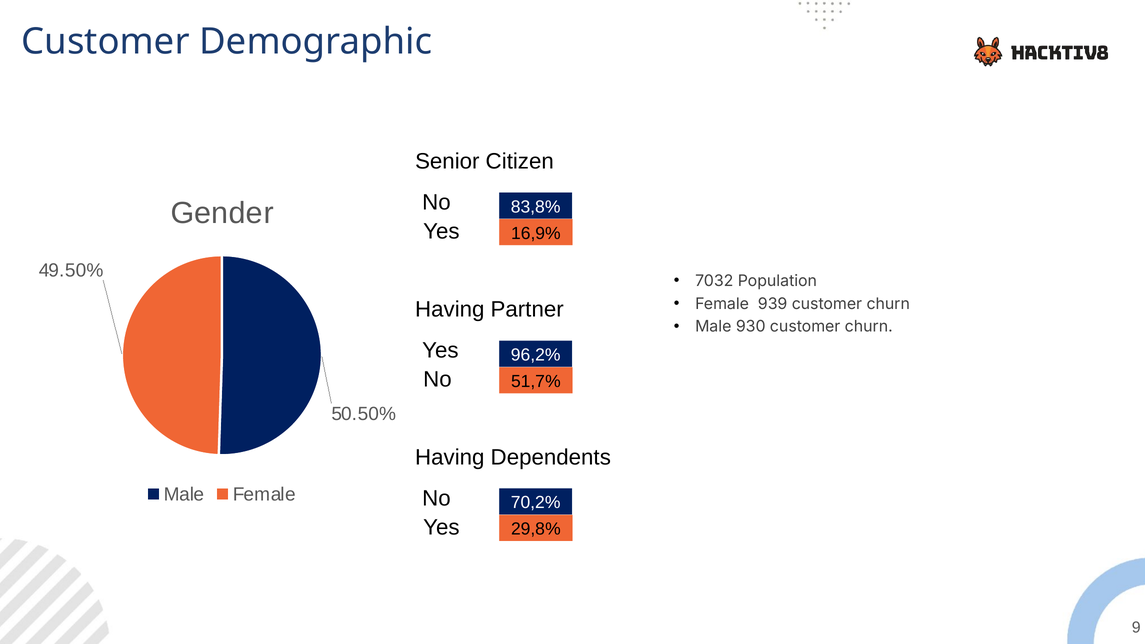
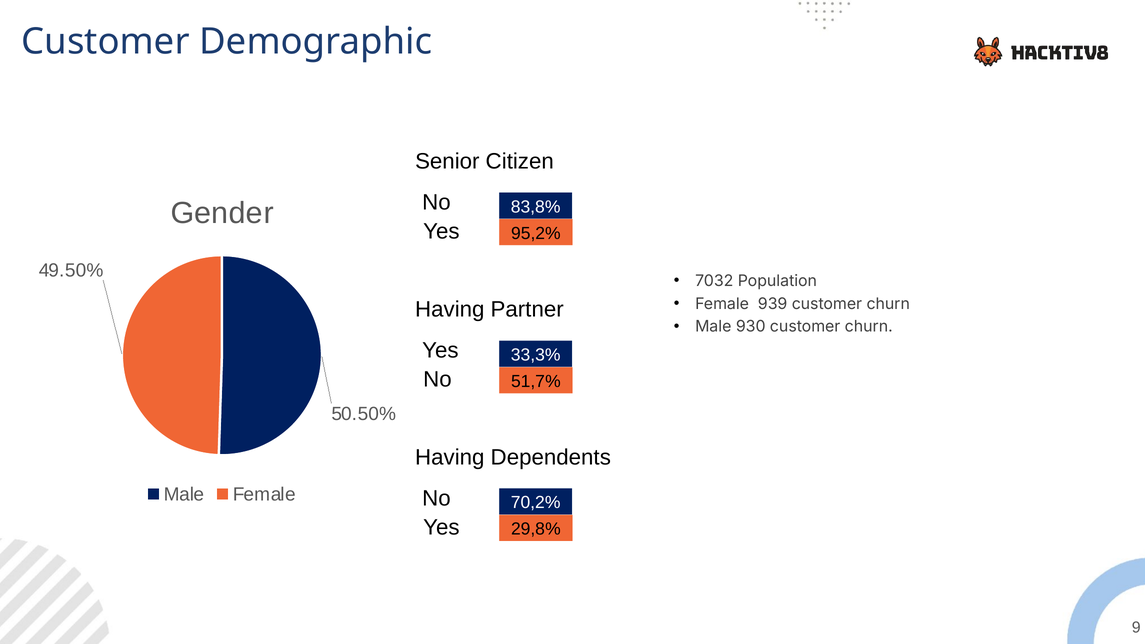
16,9%: 16,9% -> 95,2%
96,2%: 96,2% -> 33,3%
